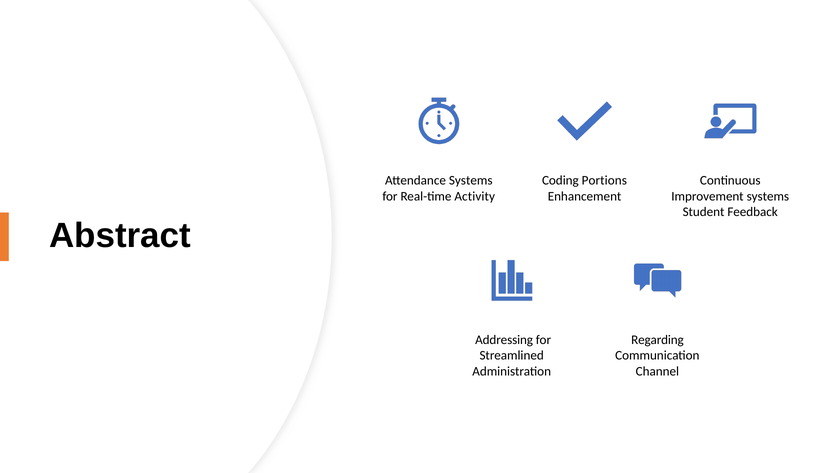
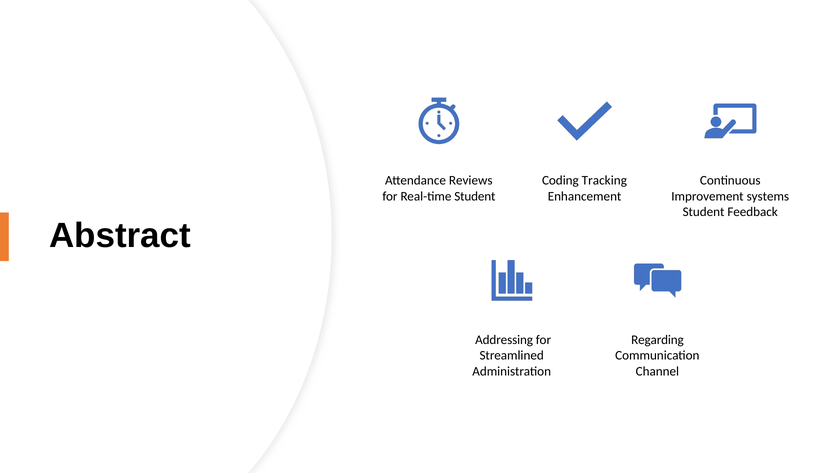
Attendance Systems: Systems -> Reviews
Portions: Portions -> Tracking
Real-time Activity: Activity -> Student
